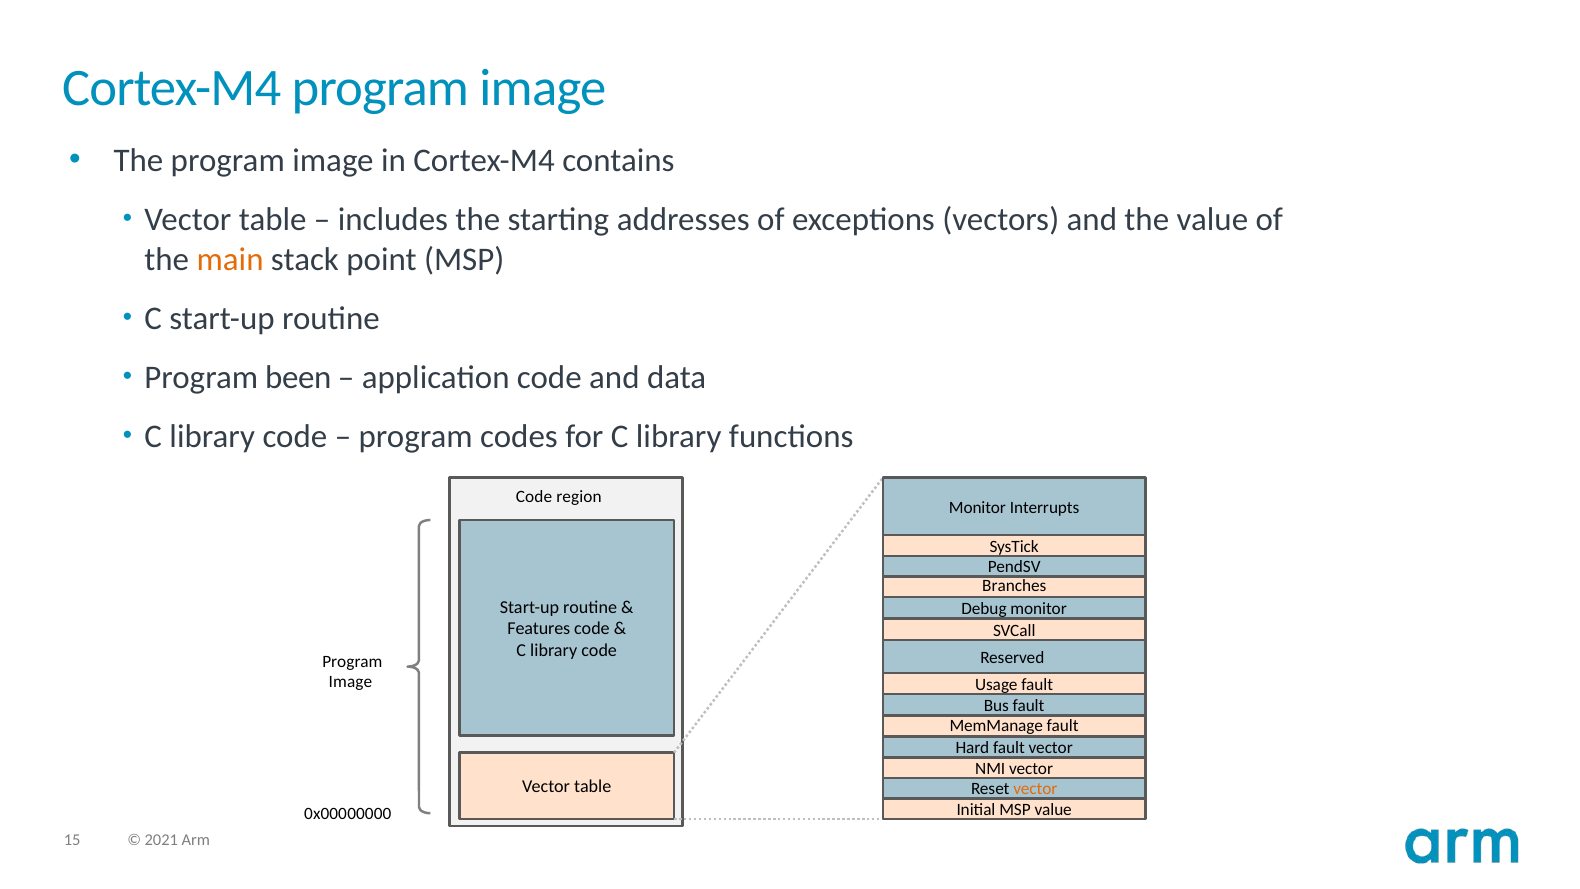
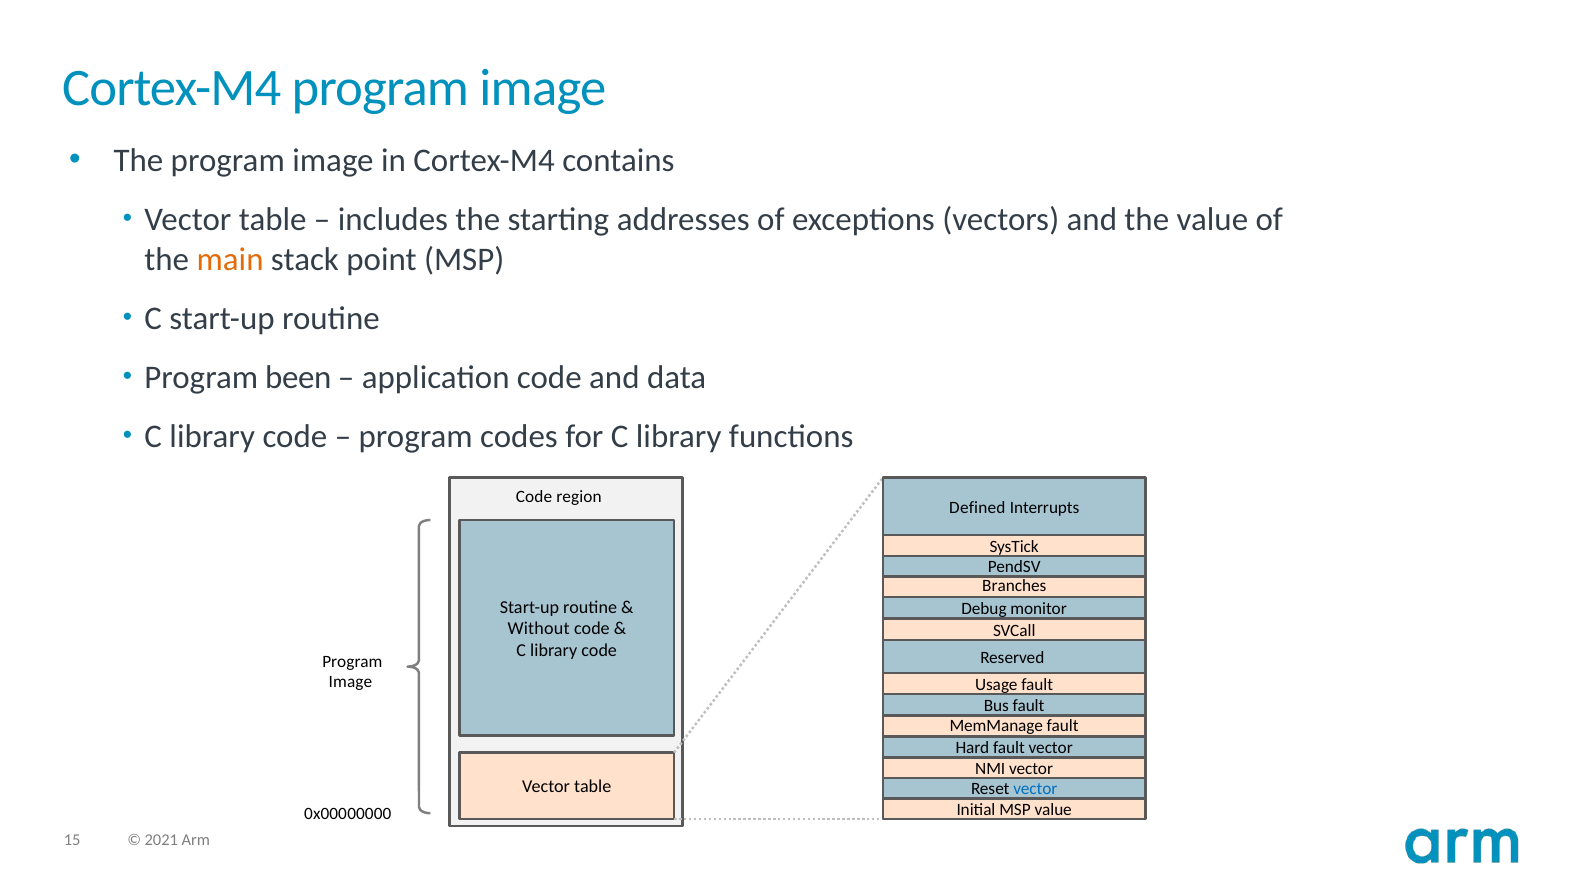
Monitor at (977, 507): Monitor -> Defined
Features: Features -> Without
vector at (1035, 789) colour: orange -> blue
